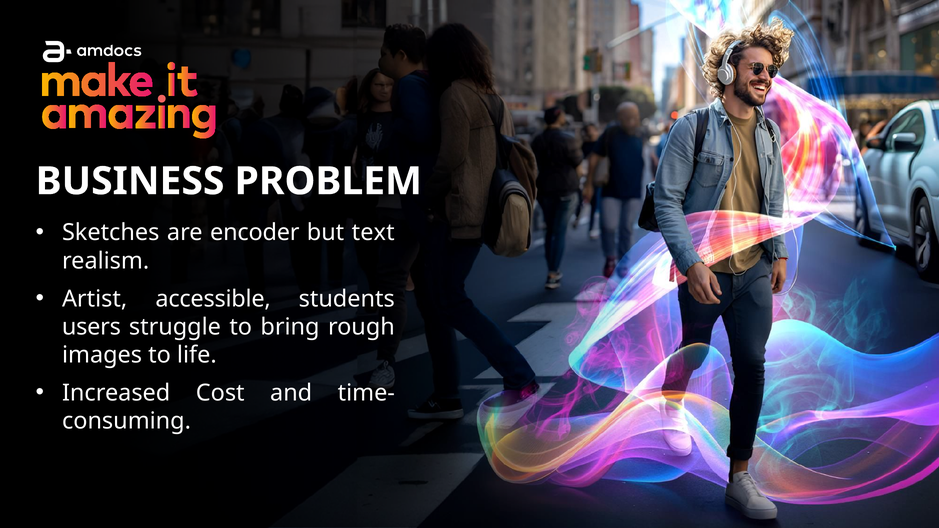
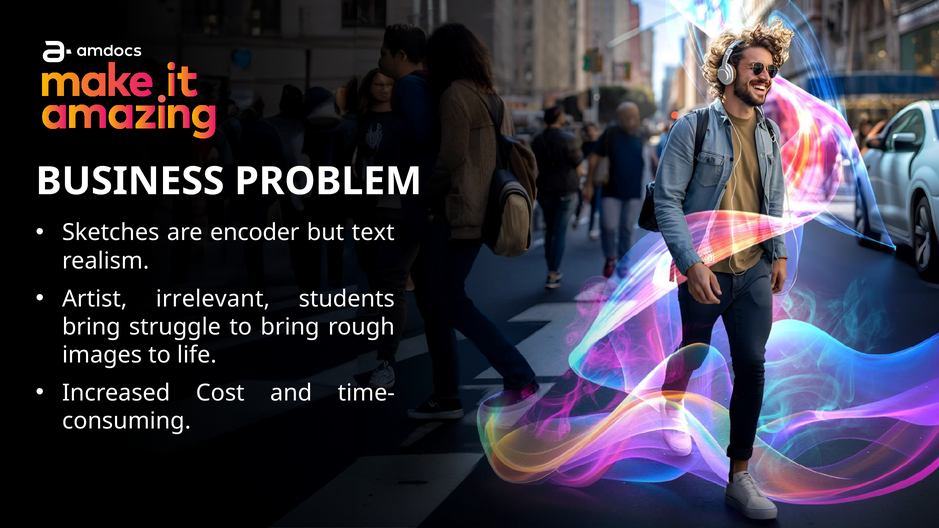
accessible: accessible -> irrelevant
users at (91, 327): users -> bring
